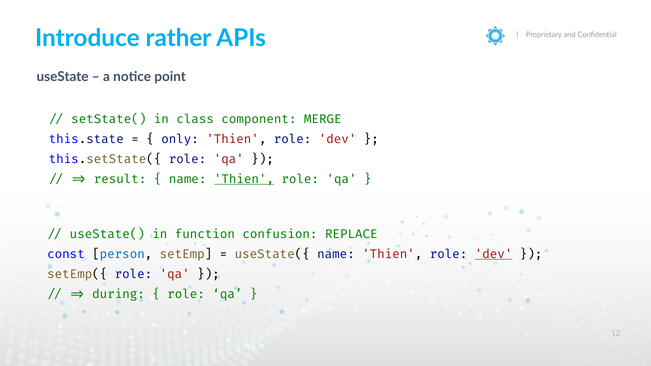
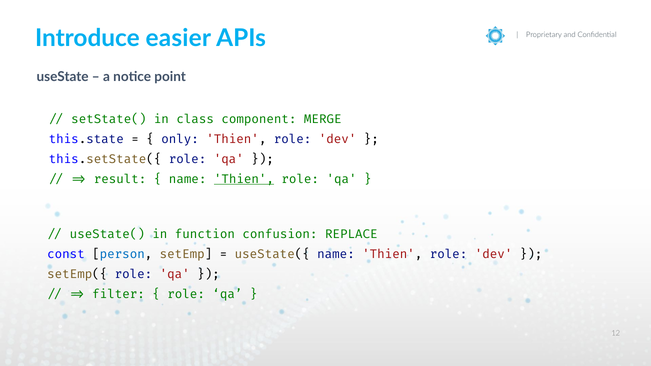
rather: rather -> easier
dev at (494, 254) underline: present -> none
during: during -> filter
